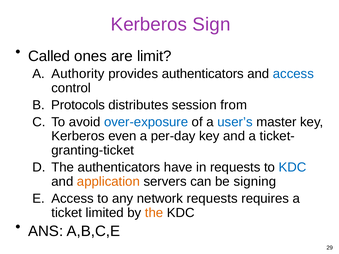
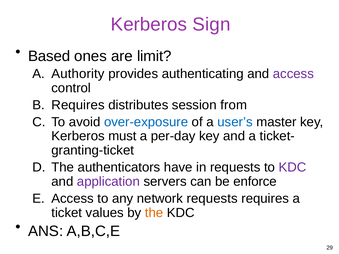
Called: Called -> Based
provides authenticators: authenticators -> authenticating
access at (293, 74) colour: blue -> purple
Protocols at (78, 105): Protocols -> Requires
even: even -> must
KDC at (293, 167) colour: blue -> purple
application colour: orange -> purple
signing: signing -> enforce
limited: limited -> values
